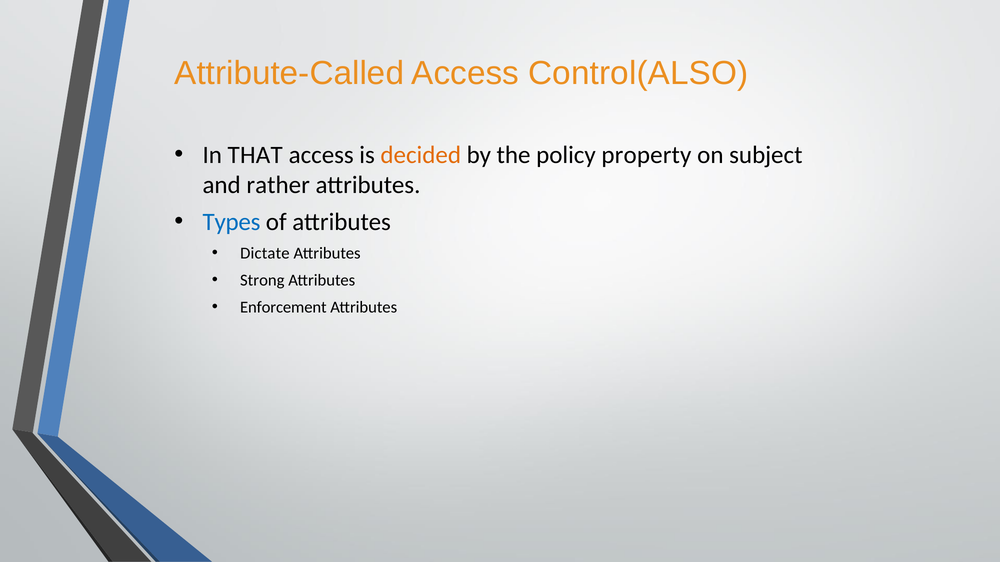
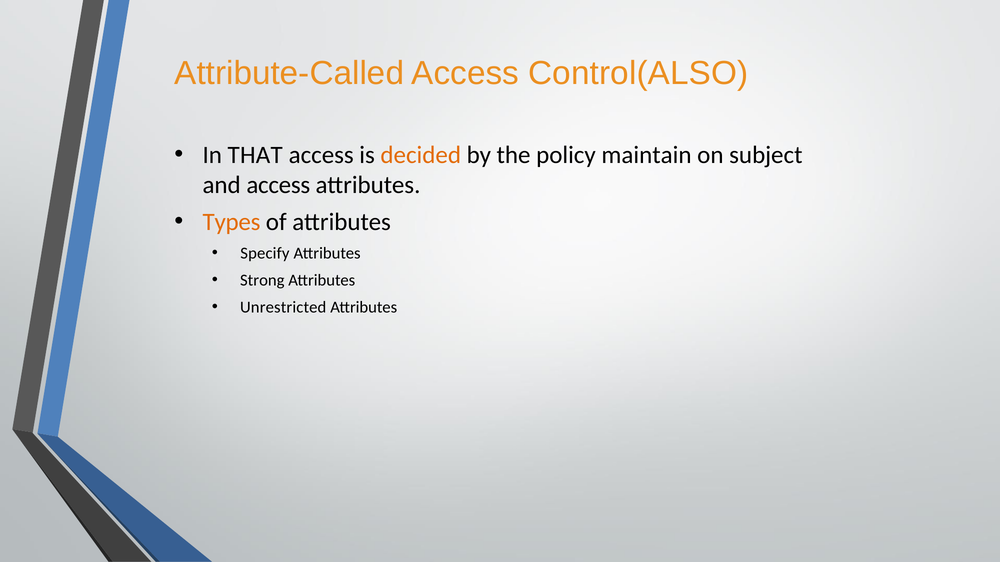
property: property -> maintain
and rather: rather -> access
Types colour: blue -> orange
Dictate: Dictate -> Specify
Enforcement: Enforcement -> Unrestricted
